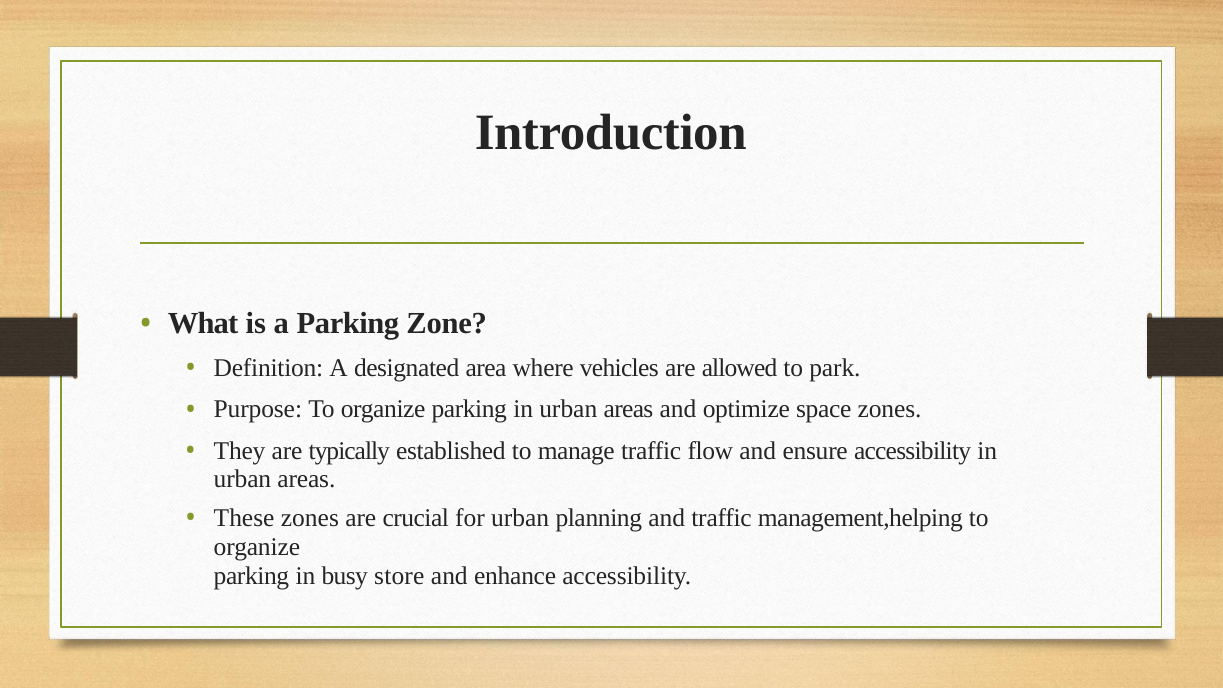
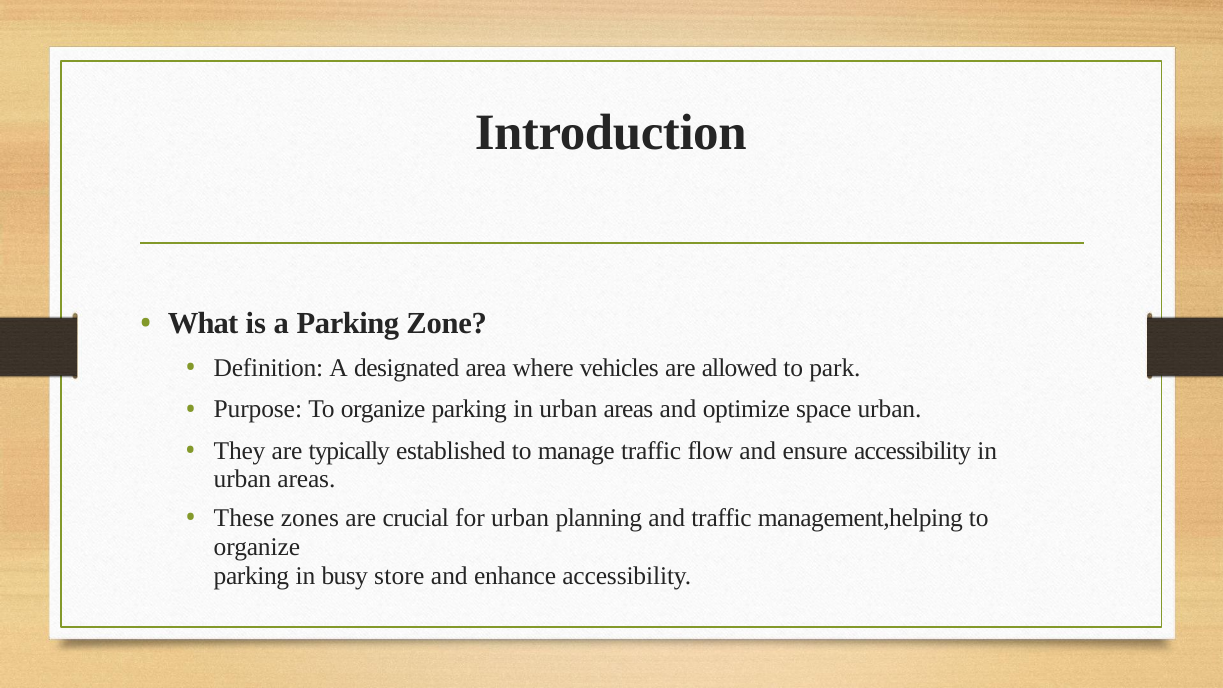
space zones: zones -> urban
